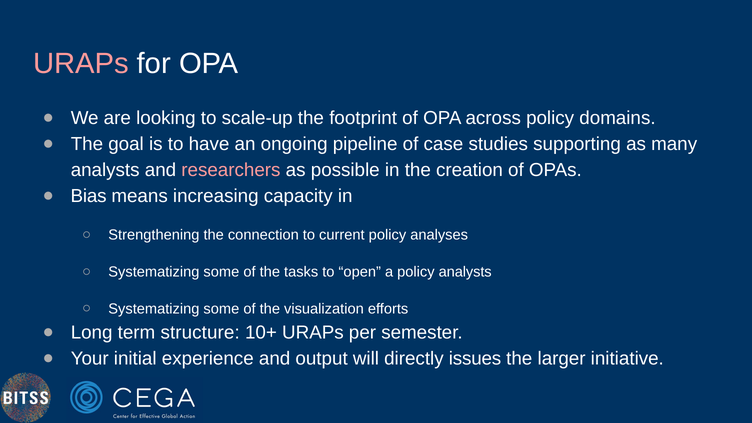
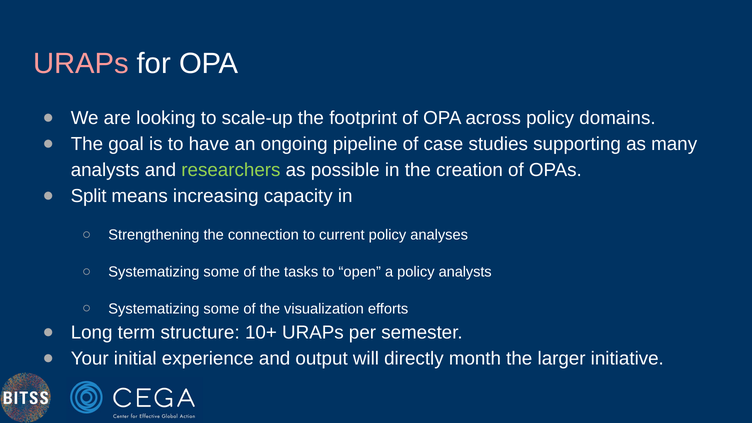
researchers colour: pink -> light green
Bias: Bias -> Split
issues: issues -> month
